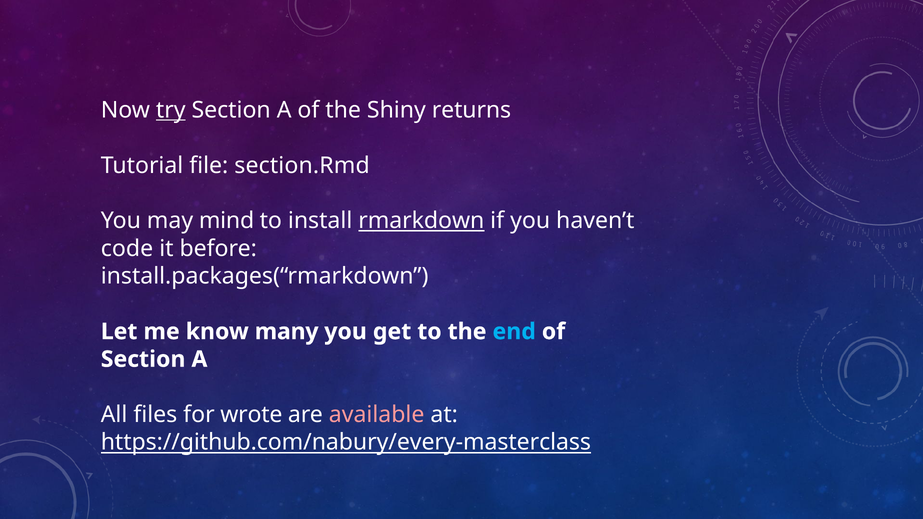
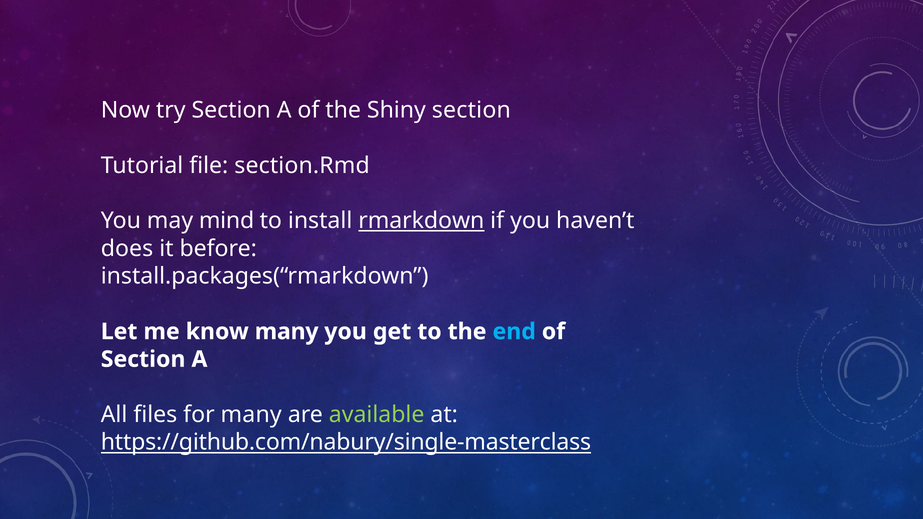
try underline: present -> none
Shiny returns: returns -> section
code: code -> does
for wrote: wrote -> many
available colour: pink -> light green
https://github.com/nabury/every-masterclass: https://github.com/nabury/every-masterclass -> https://github.com/nabury/single-masterclass
